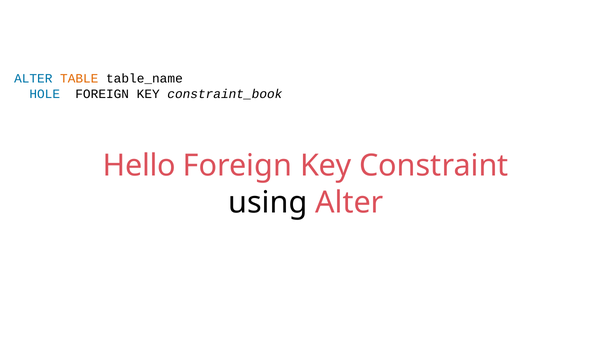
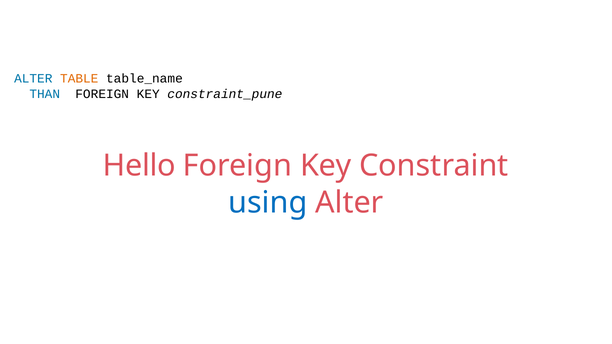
HOLE: HOLE -> THAN
constraint_book: constraint_book -> constraint_pune
using colour: black -> blue
